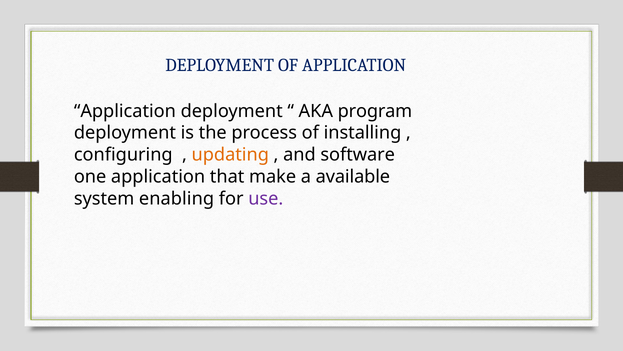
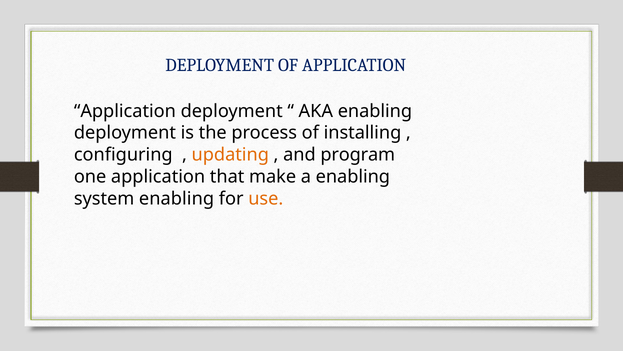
AKA program: program -> enabling
software: software -> program
a available: available -> enabling
use colour: purple -> orange
